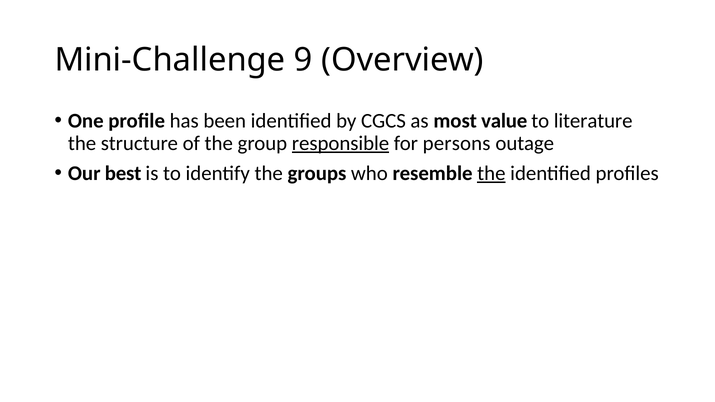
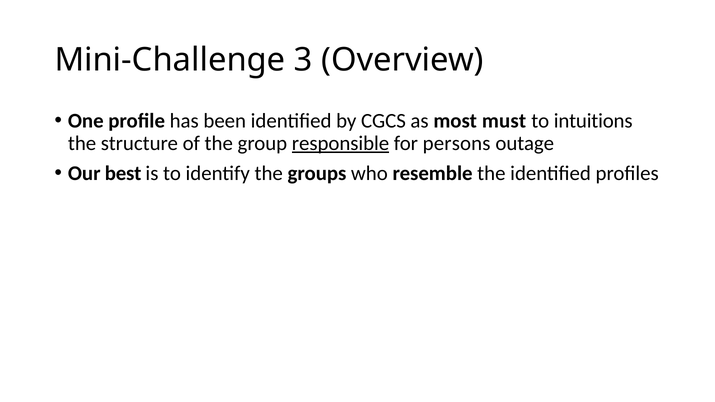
9: 9 -> 3
value: value -> must
literature: literature -> intuitions
the at (491, 173) underline: present -> none
